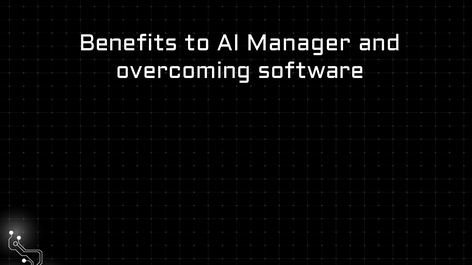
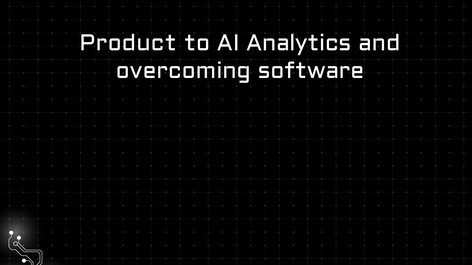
Benefits: Benefits -> Product
Manager: Manager -> Analytics
